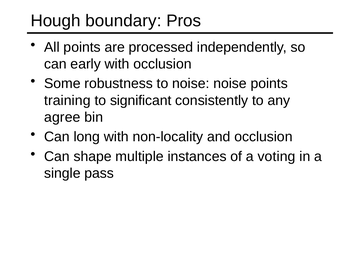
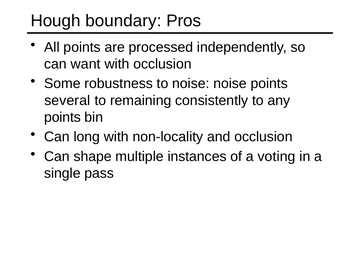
early: early -> want
training: training -> several
significant: significant -> remaining
agree at (62, 117): agree -> points
